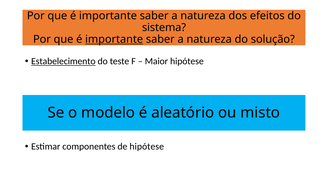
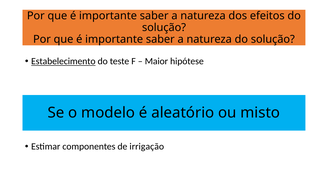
sistema at (164, 28): sistema -> solução
importante at (114, 39) underline: present -> none
de hipótese: hipótese -> irrigação
